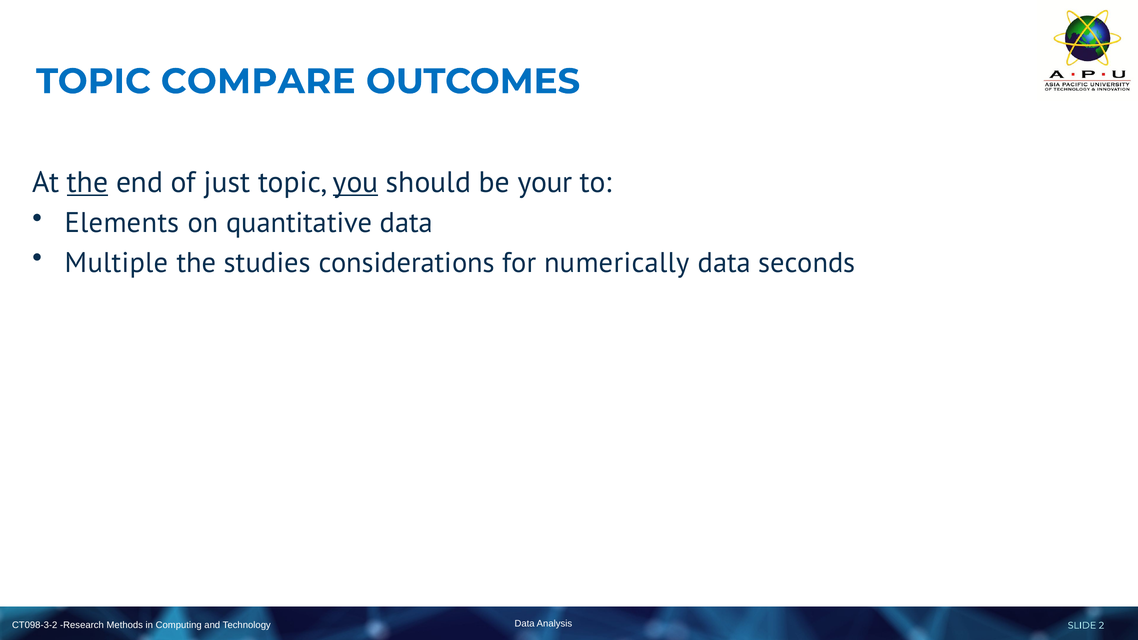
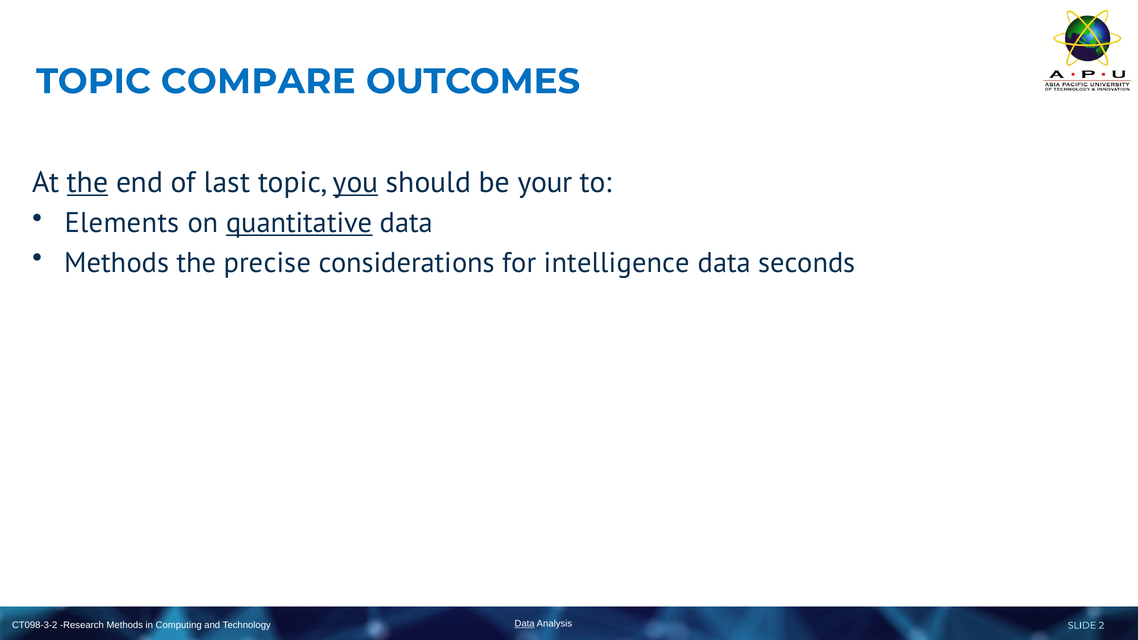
just: just -> last
quantitative underline: none -> present
Multiple at (117, 263): Multiple -> Methods
studies: studies -> precise
numerically: numerically -> intelligence
Data at (525, 624) underline: none -> present
